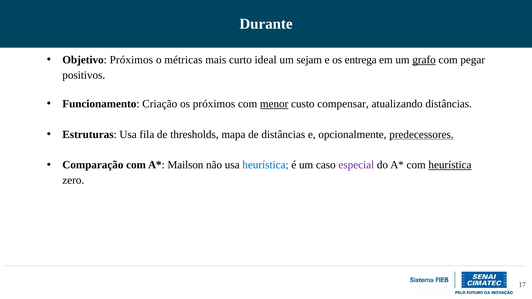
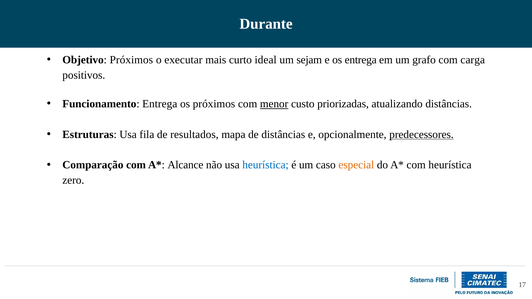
métricas: métricas -> executar
grafo underline: present -> none
pegar: pegar -> carga
Funcionamento Criação: Criação -> Entrega
compensar: compensar -> priorizadas
thresholds: thresholds -> resultados
Mailson: Mailson -> Alcance
especial colour: purple -> orange
heurística at (450, 165) underline: present -> none
